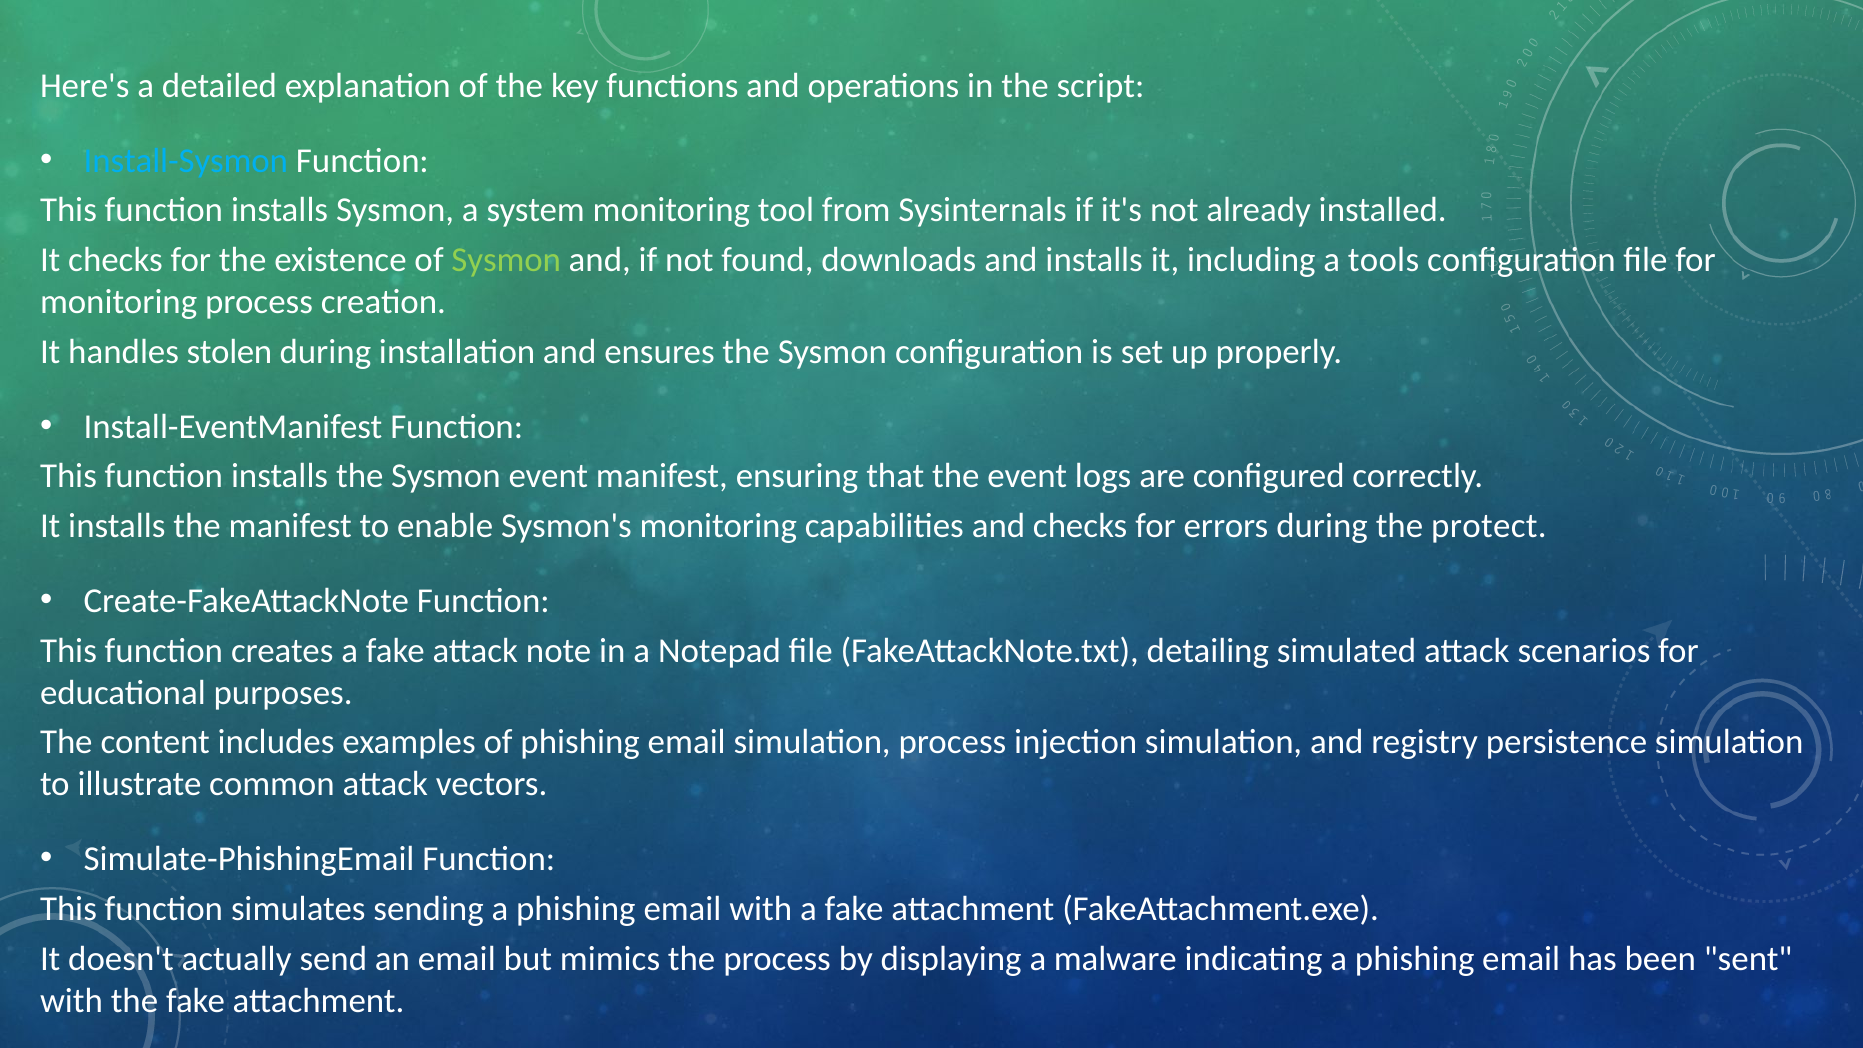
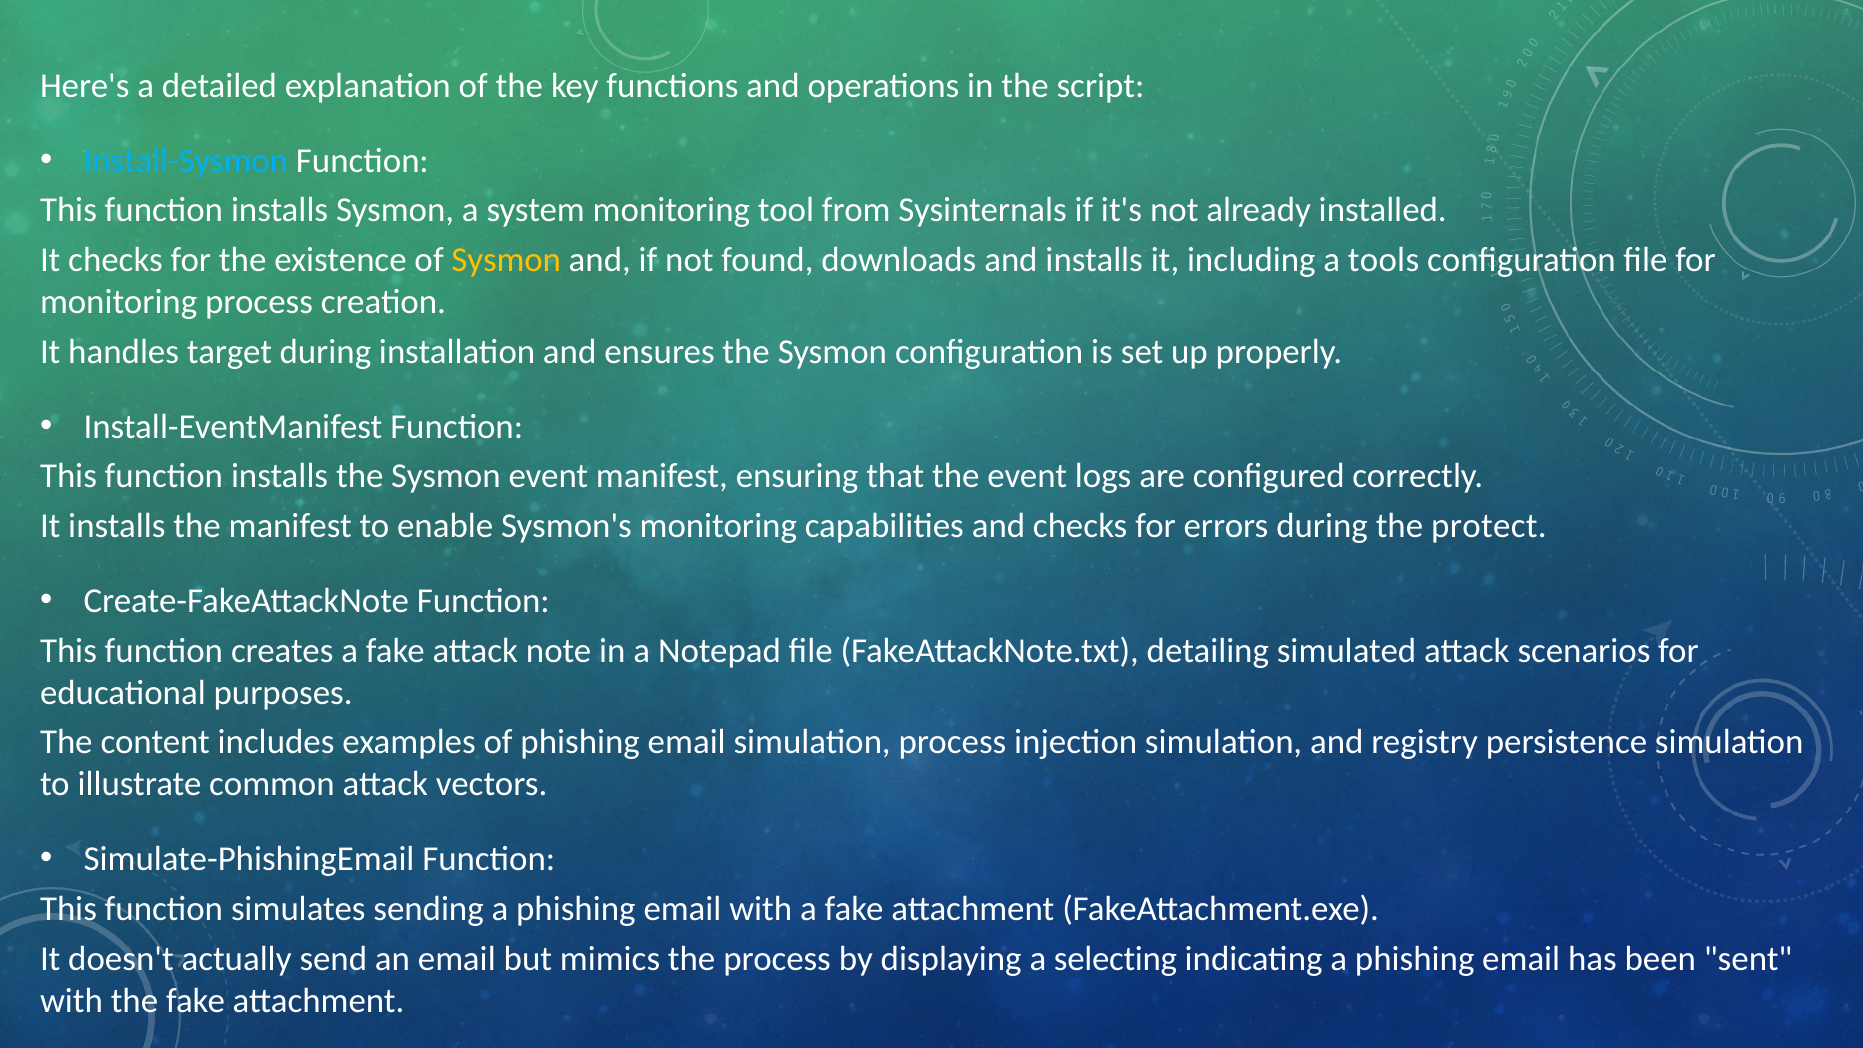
Sysmon at (506, 260) colour: light green -> yellow
stolen: stolen -> target
malware: malware -> selecting
